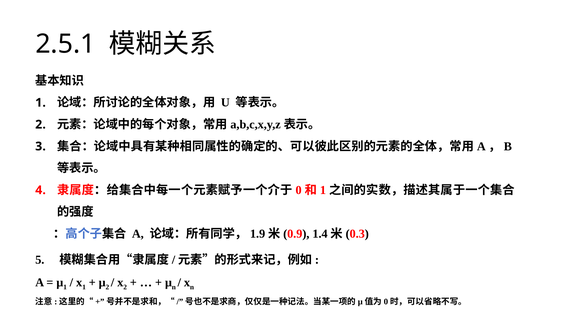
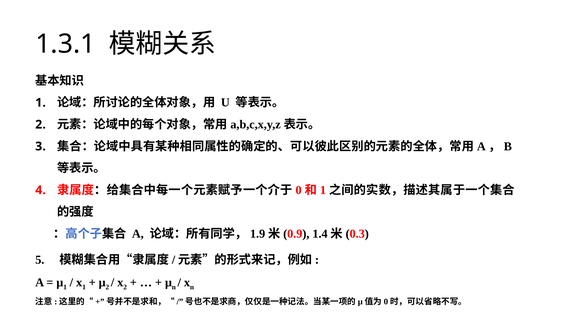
2.5.1: 2.5.1 -> 1.3.1
